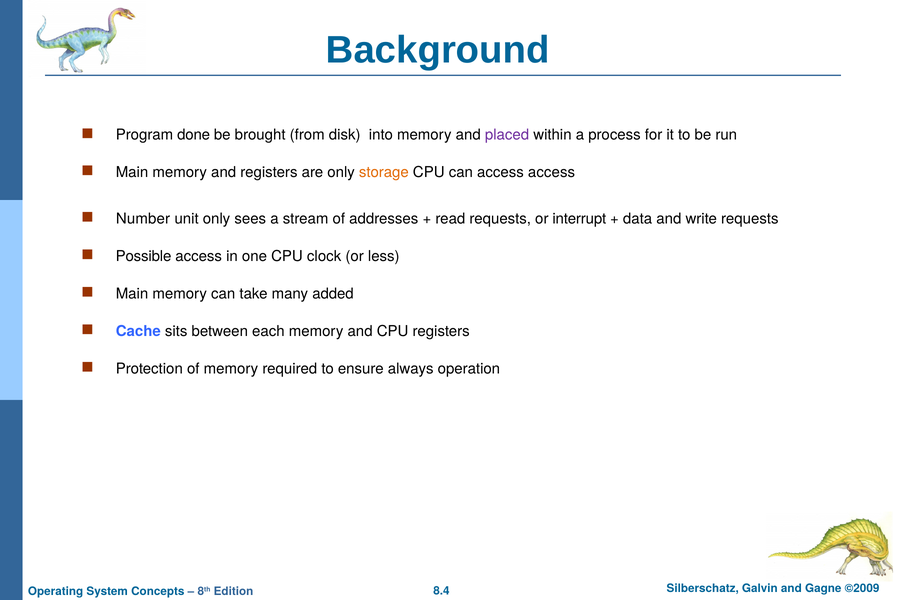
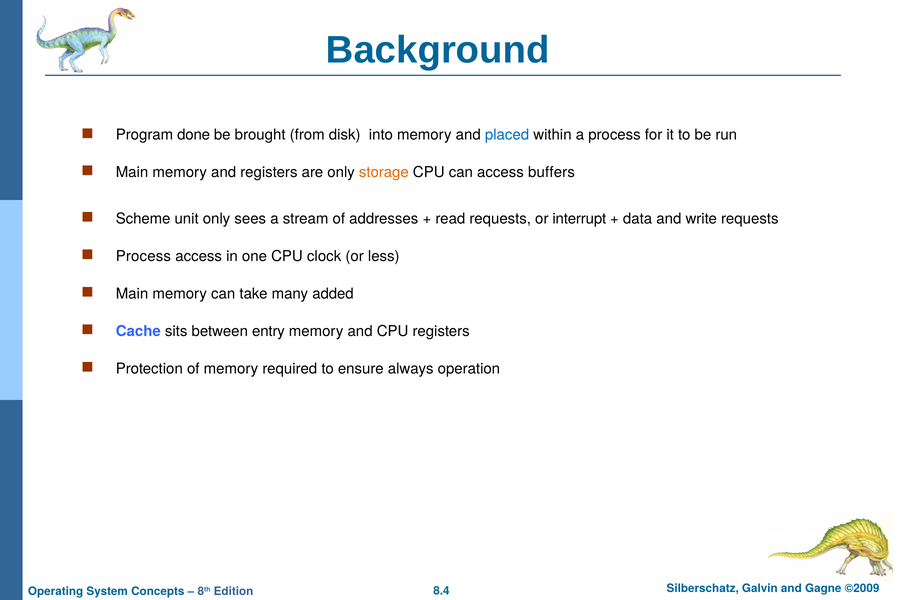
placed colour: purple -> blue
access access: access -> buffers
Number: Number -> Scheme
Possible at (144, 257): Possible -> Process
each: each -> entry
